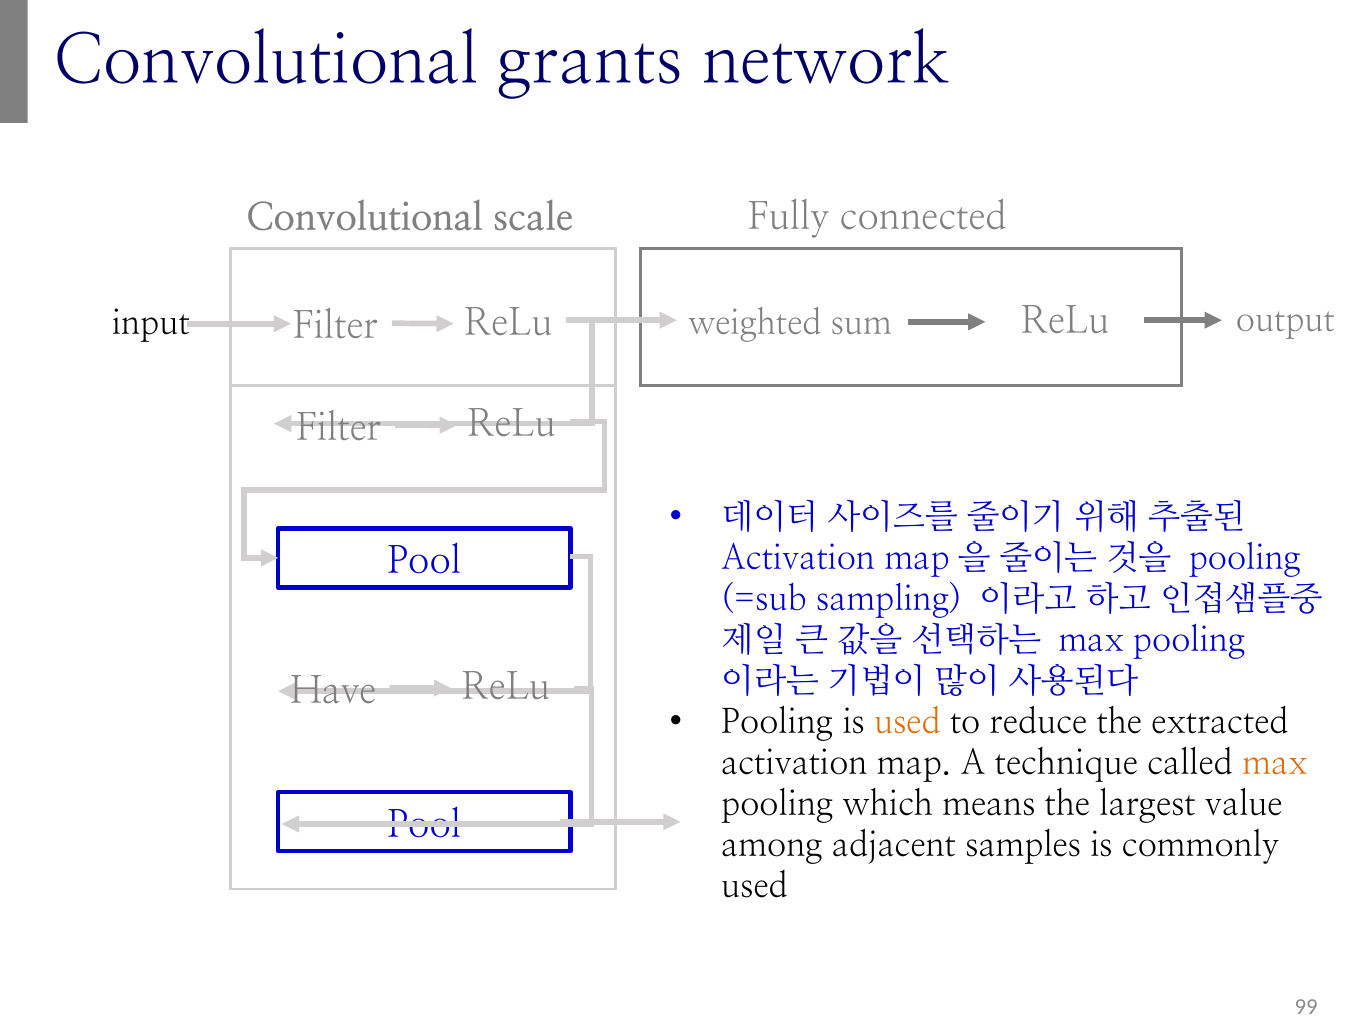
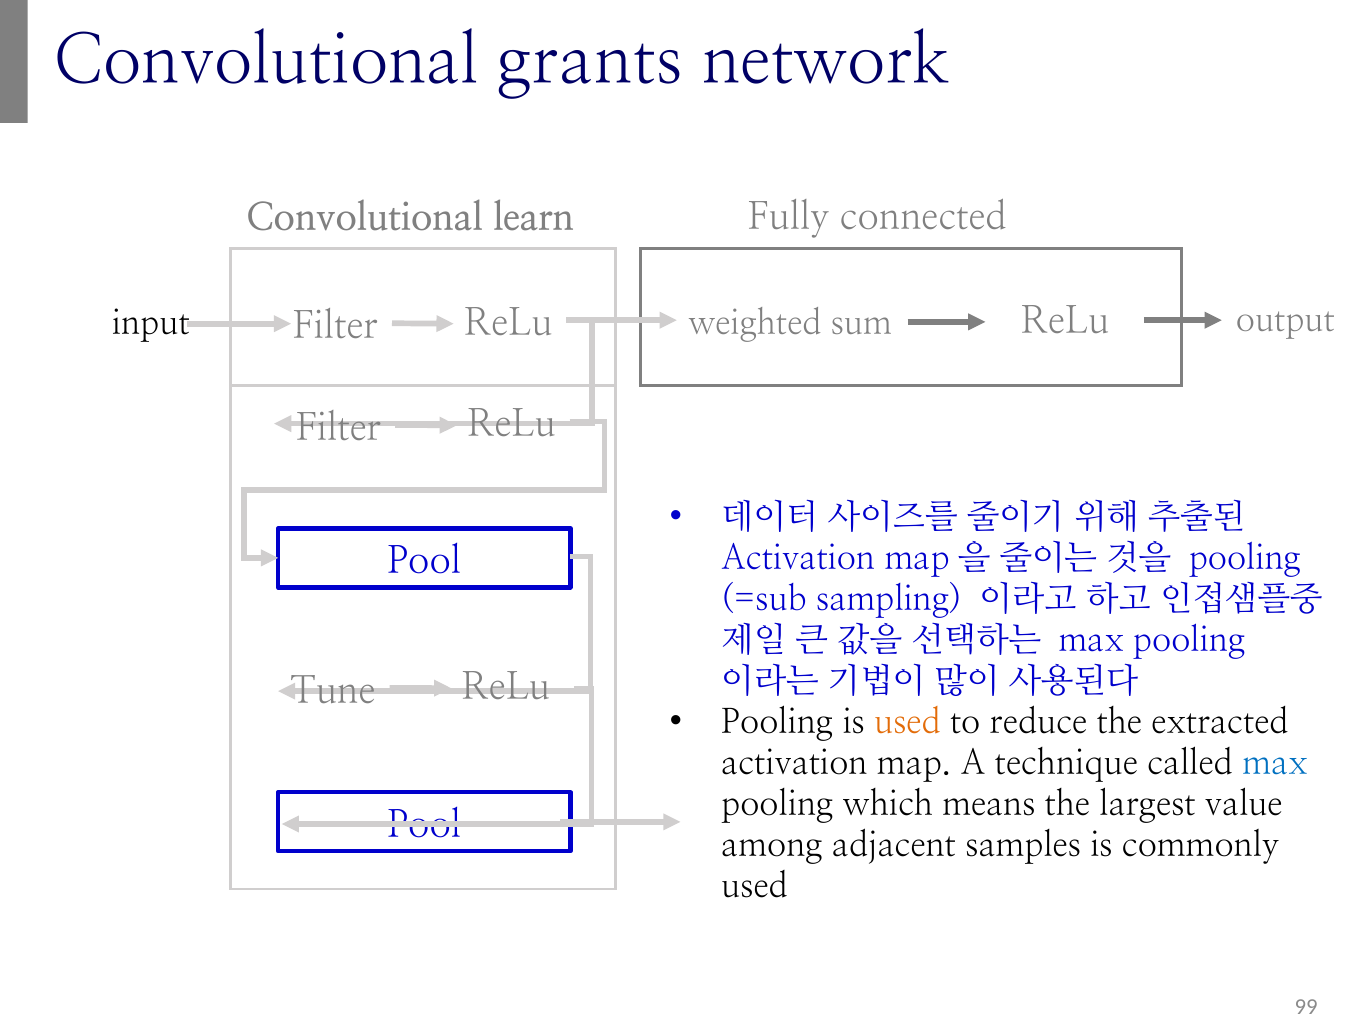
scale: scale -> learn
Have: Have -> Tune
max at (1275, 763) colour: orange -> blue
